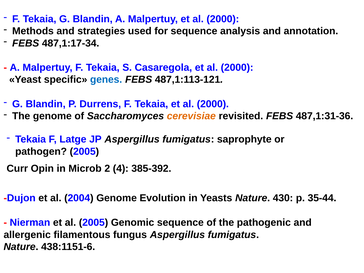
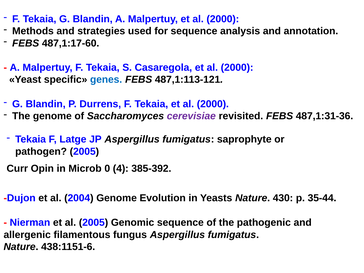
487,1:17-34: 487,1:17-34 -> 487,1:17-60
cerevisiae colour: orange -> purple
2: 2 -> 0
